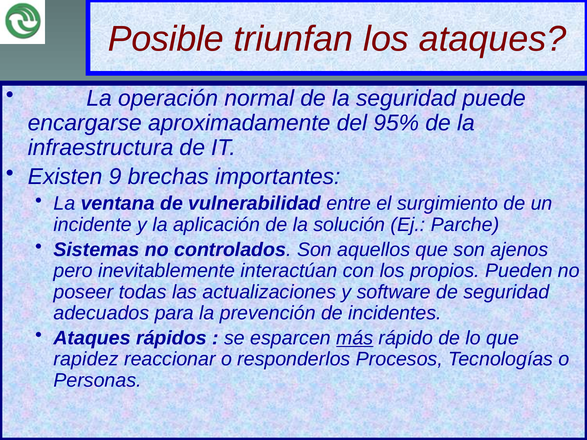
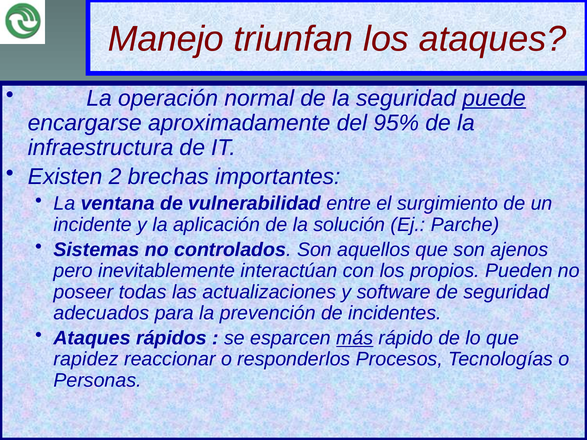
Posible: Posible -> Manejo
puede underline: none -> present
9: 9 -> 2
